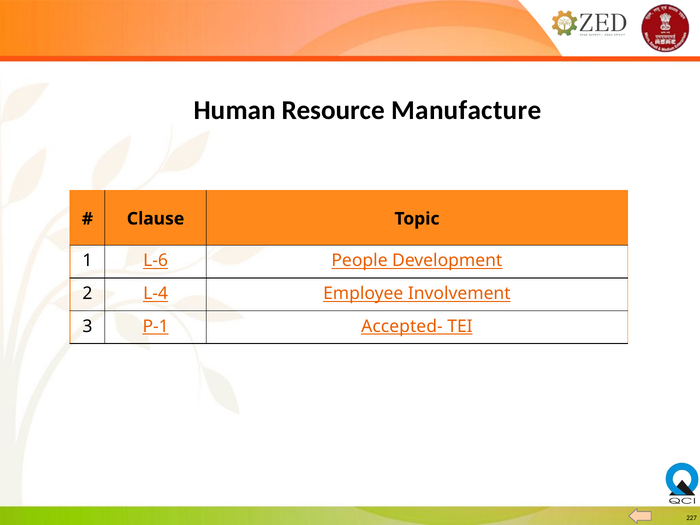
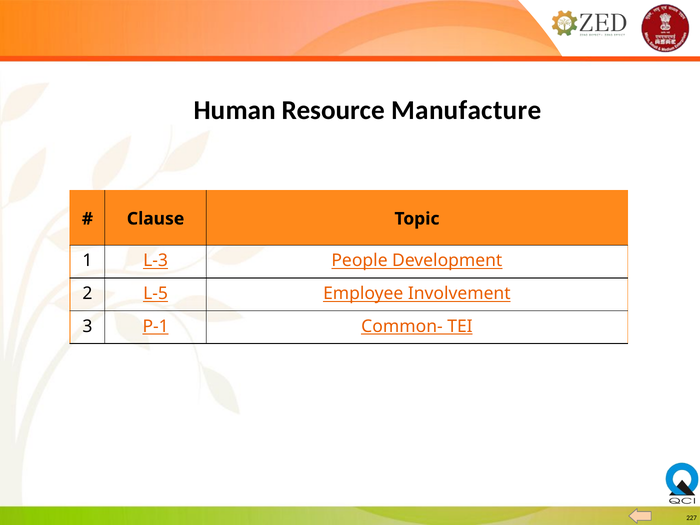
L-6: L-6 -> L-3
L-4: L-4 -> L-5
Accepted-: Accepted- -> Common-
